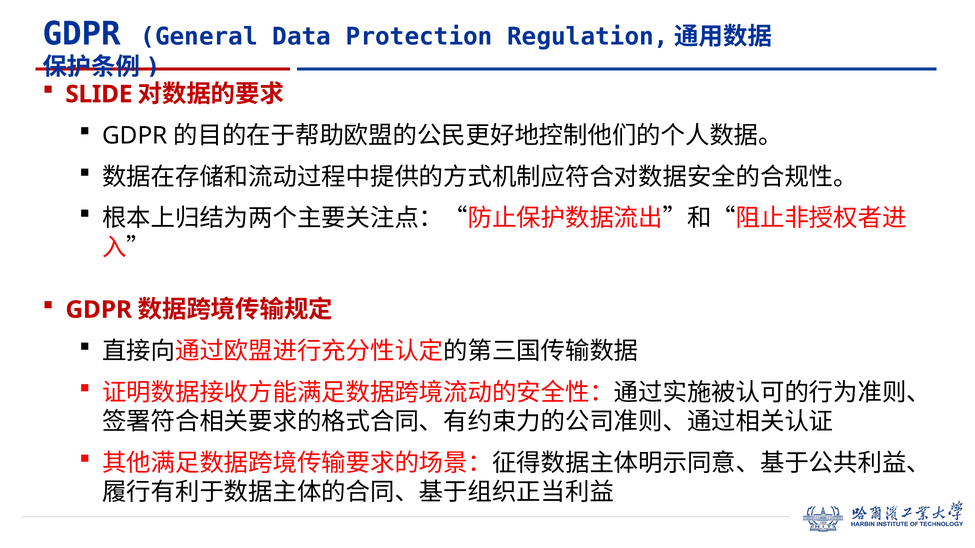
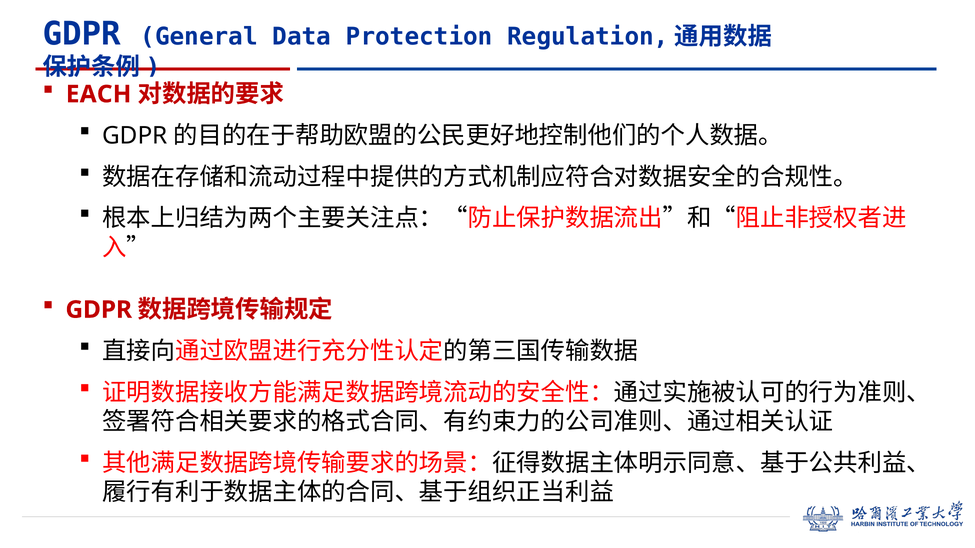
SLIDE: SLIDE -> EACH
